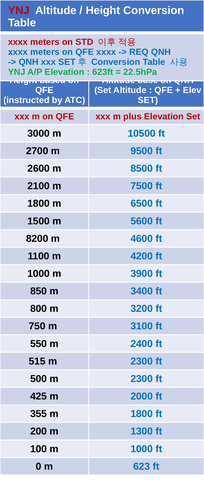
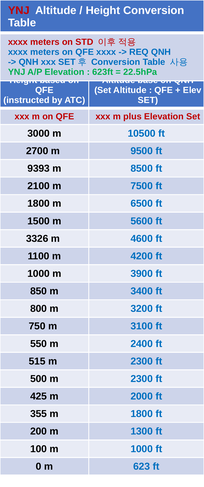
2600: 2600 -> 9393
8200: 8200 -> 3326
